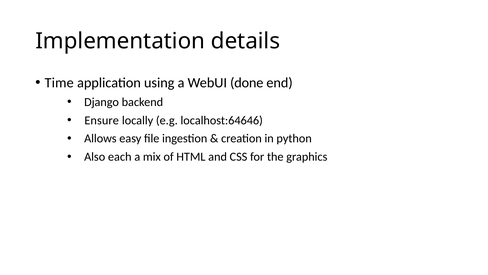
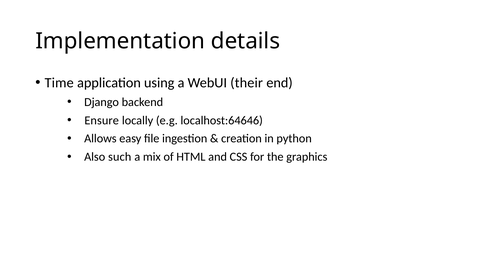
done: done -> their
each: each -> such
